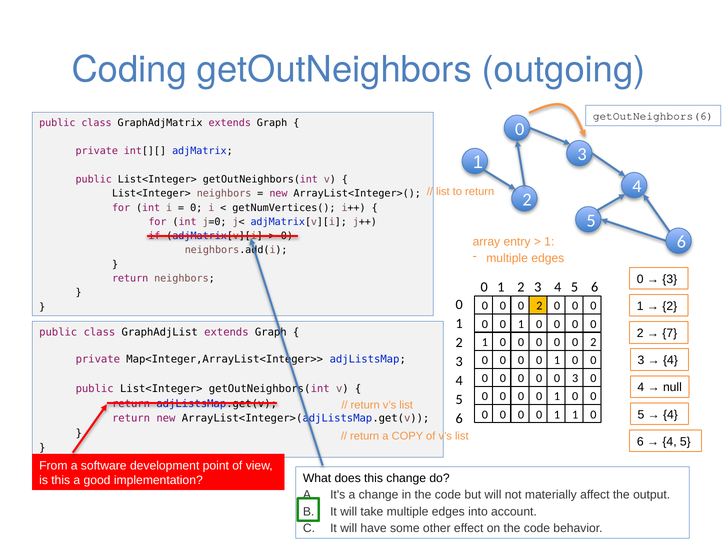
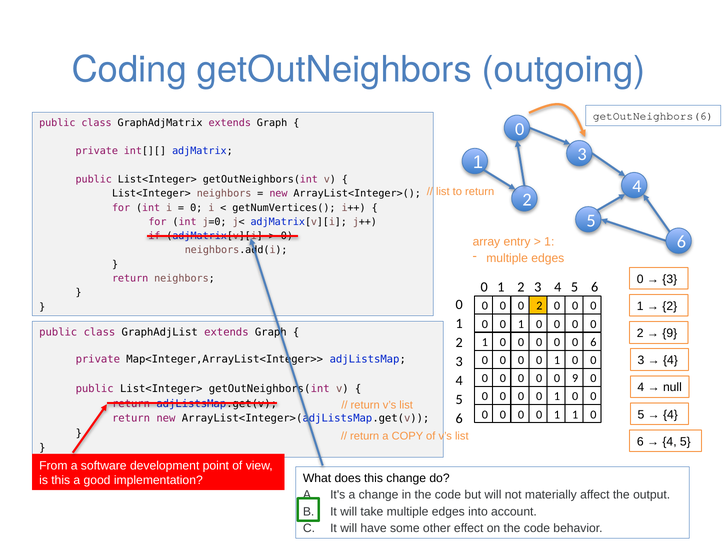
7 at (670, 333): 7 -> 9
0 2: 2 -> 6
0 3: 3 -> 9
